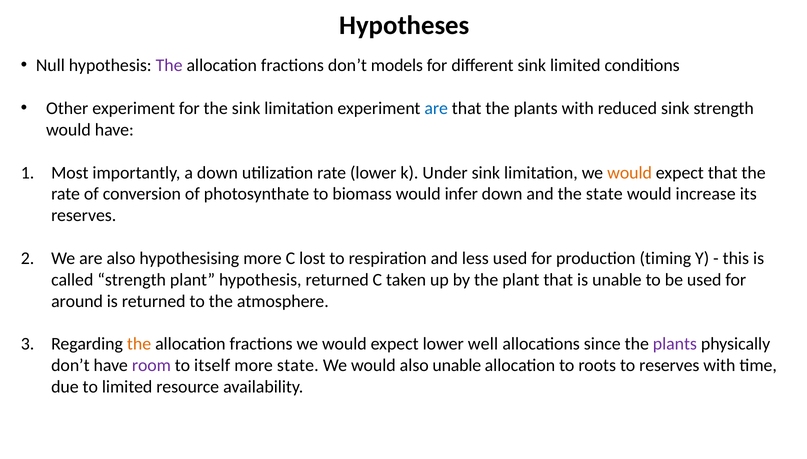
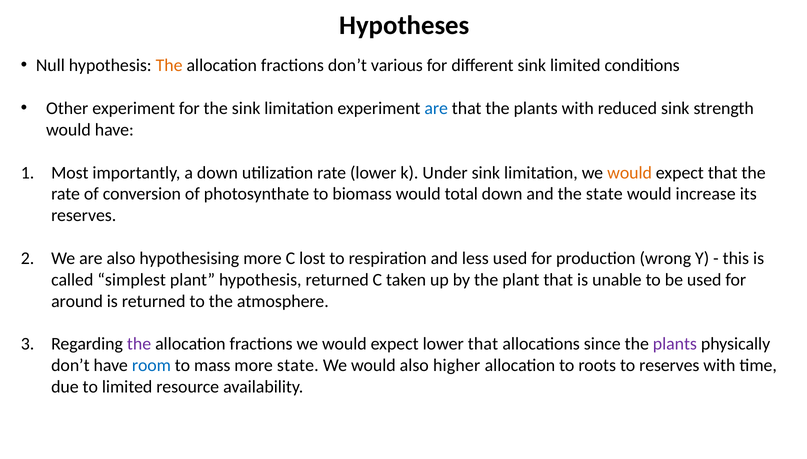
The at (169, 66) colour: purple -> orange
models: models -> various
infer: infer -> total
timing: timing -> wrong
called strength: strength -> simplest
the at (139, 344) colour: orange -> purple
lower well: well -> that
room colour: purple -> blue
itself: itself -> mass
also unable: unable -> higher
